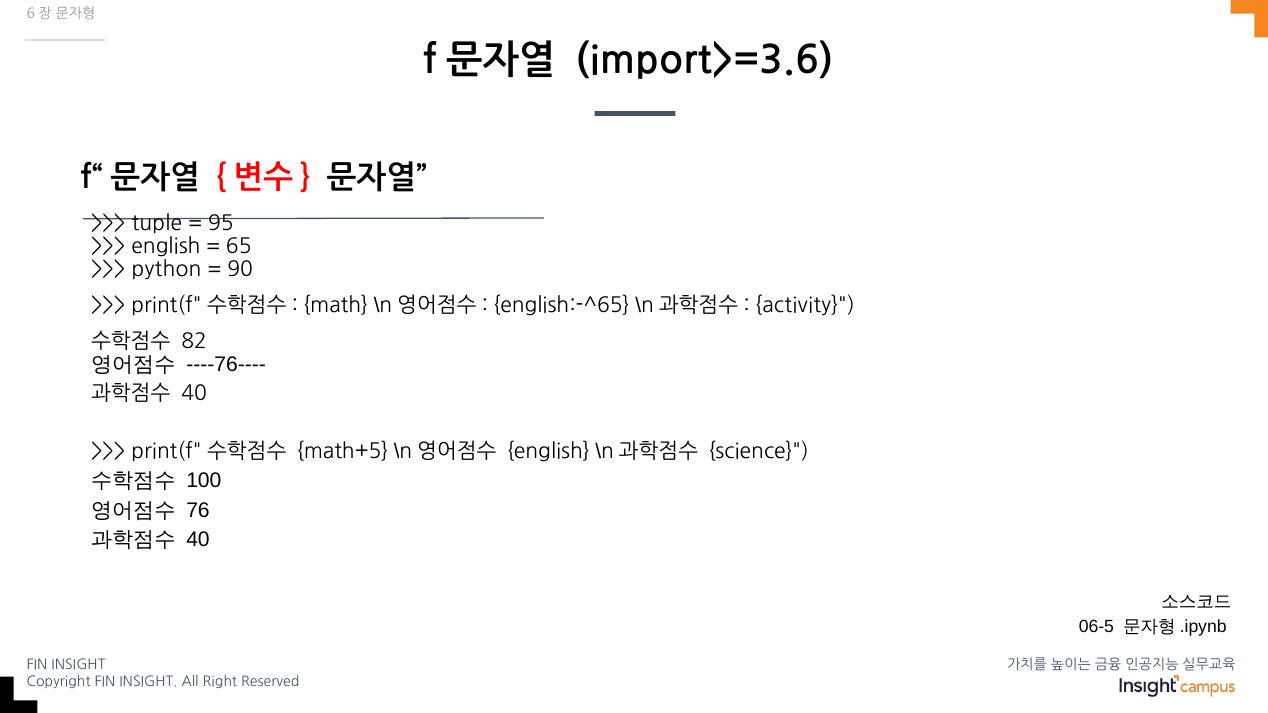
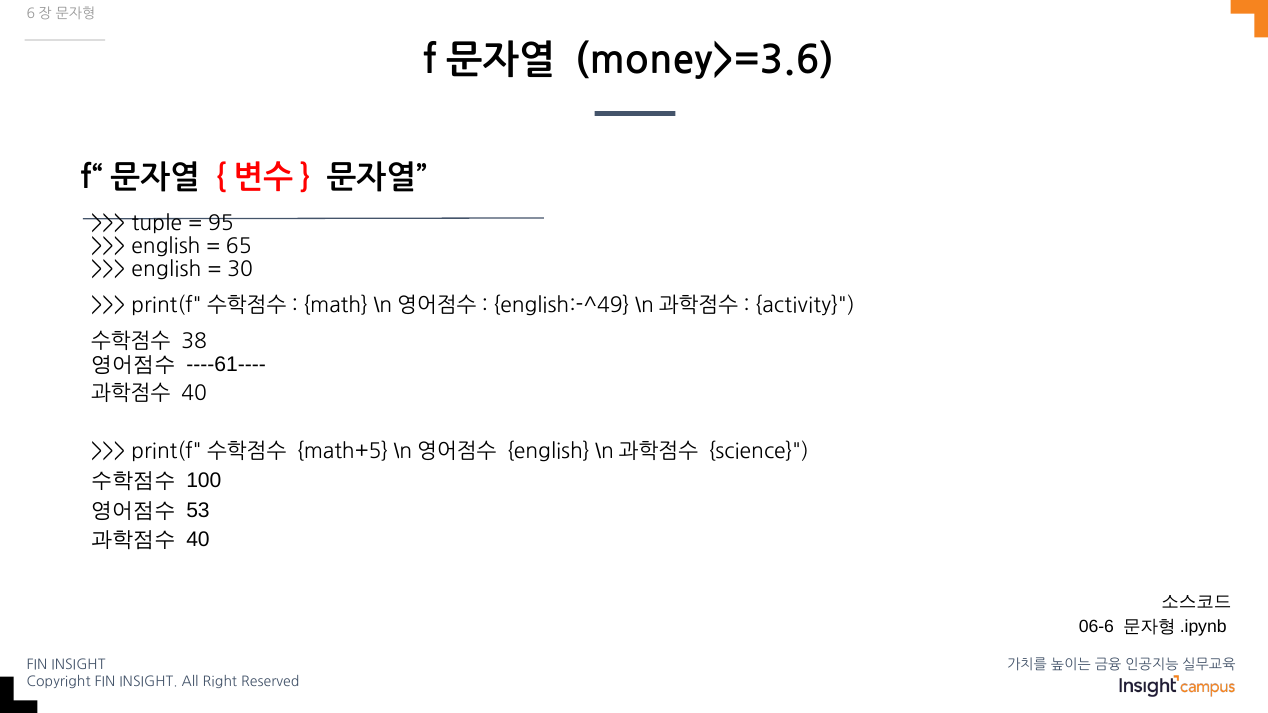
import>=3.6: import>=3.6 -> money>=3.6
python at (166, 269): python -> english
90: 90 -> 30
english:-^65: english:-^65 -> english:-^49
82: 82 -> 38
----76----: ----76---- -> ----61----
76: 76 -> 53
06-5: 06-5 -> 06-6
